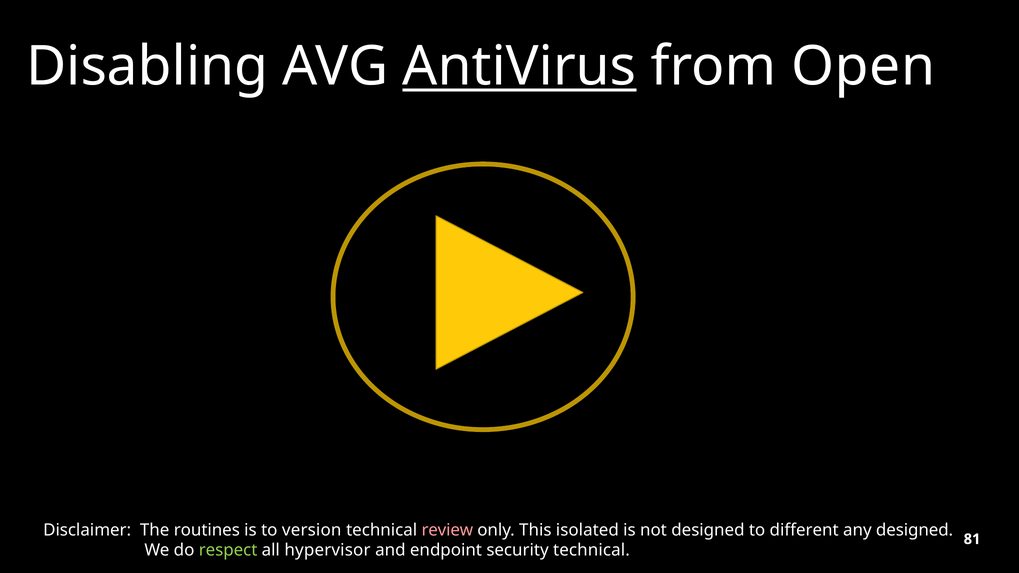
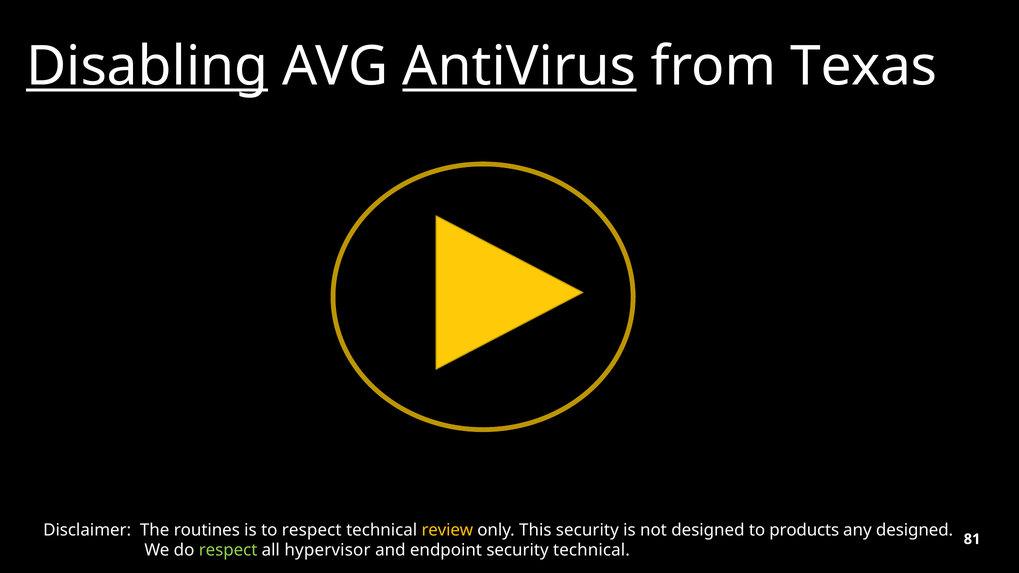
Disabling underline: none -> present
Open: Open -> Texas
to version: version -> respect
review colour: pink -> yellow
This isolated: isolated -> security
different: different -> products
